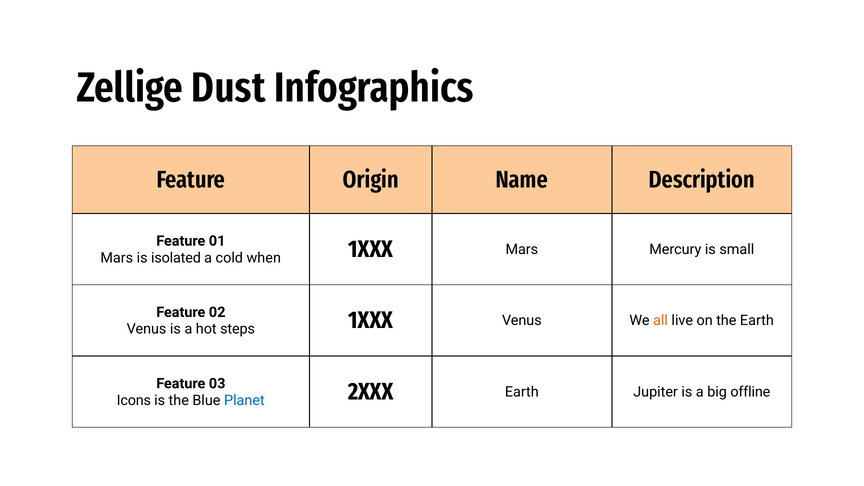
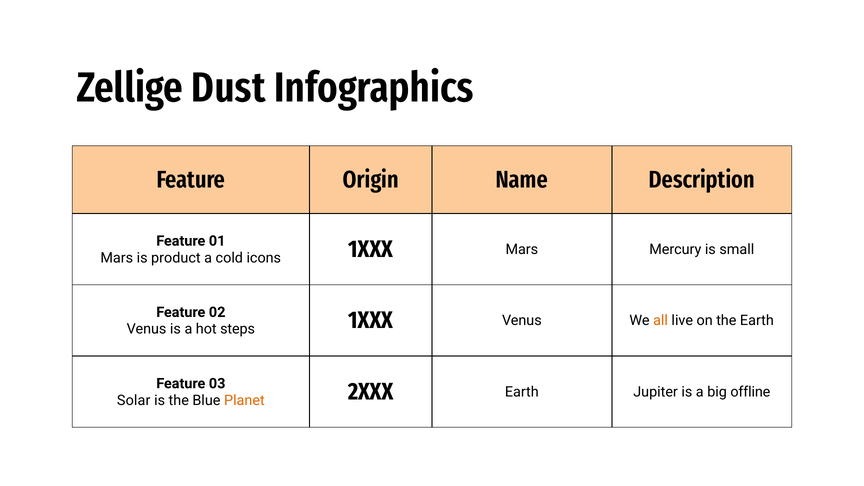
isolated: isolated -> product
when: when -> icons
Icons: Icons -> Solar
Planet colour: blue -> orange
